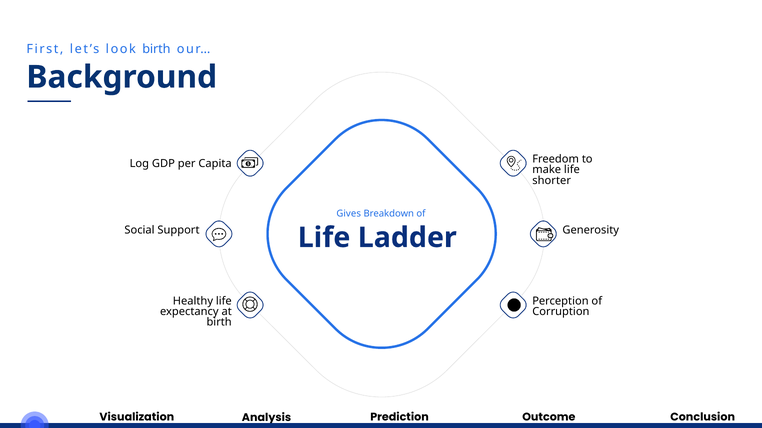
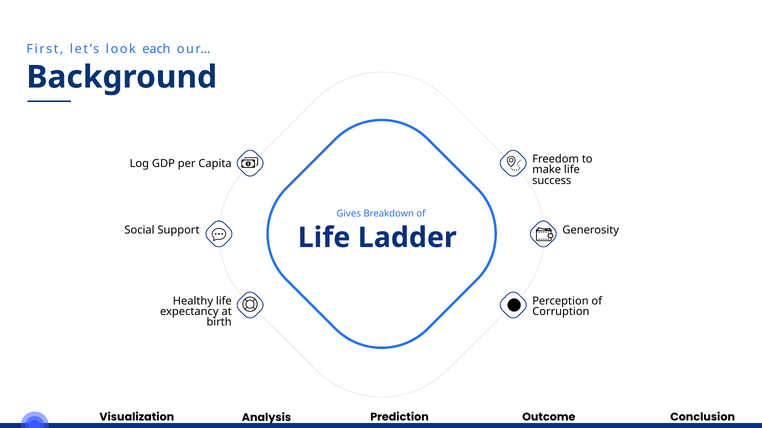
look birth: birth -> each
shorter: shorter -> success
